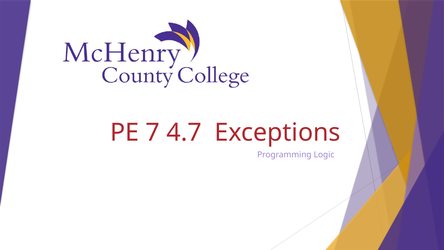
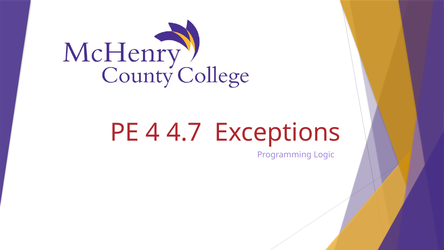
7: 7 -> 4
